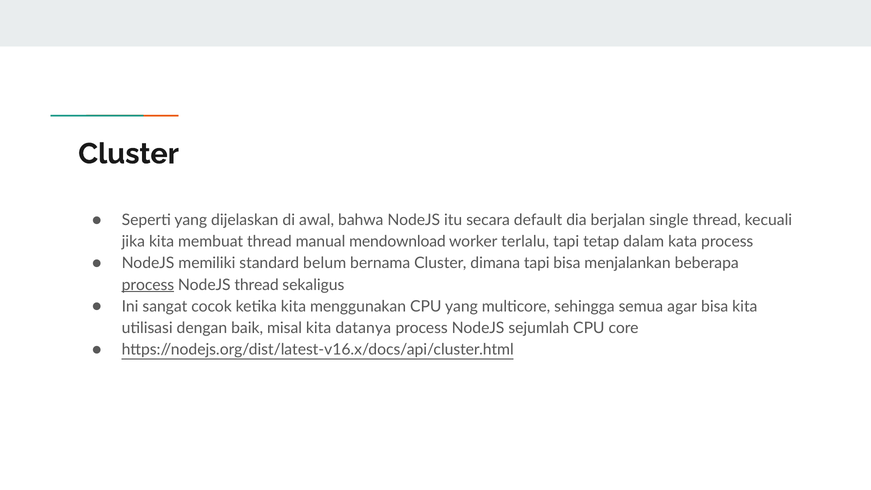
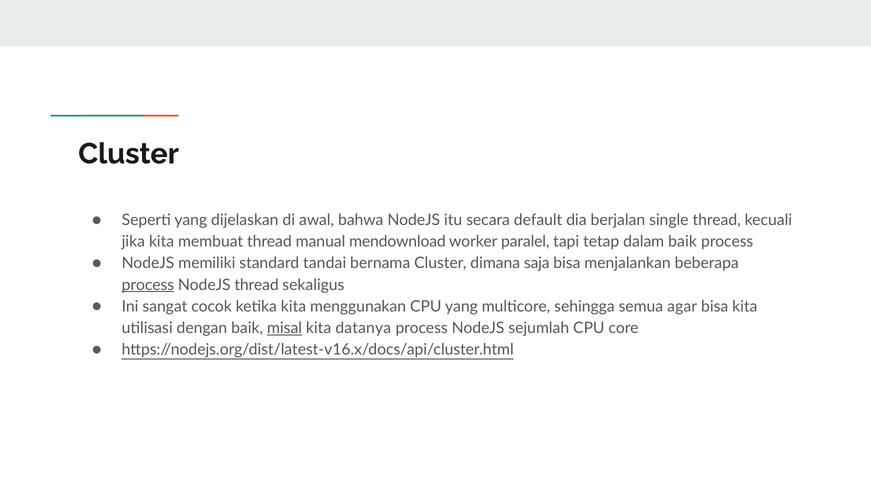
terlalu: terlalu -> paralel
dalam kata: kata -> baik
belum: belum -> tandai
dimana tapi: tapi -> saja
misal underline: none -> present
